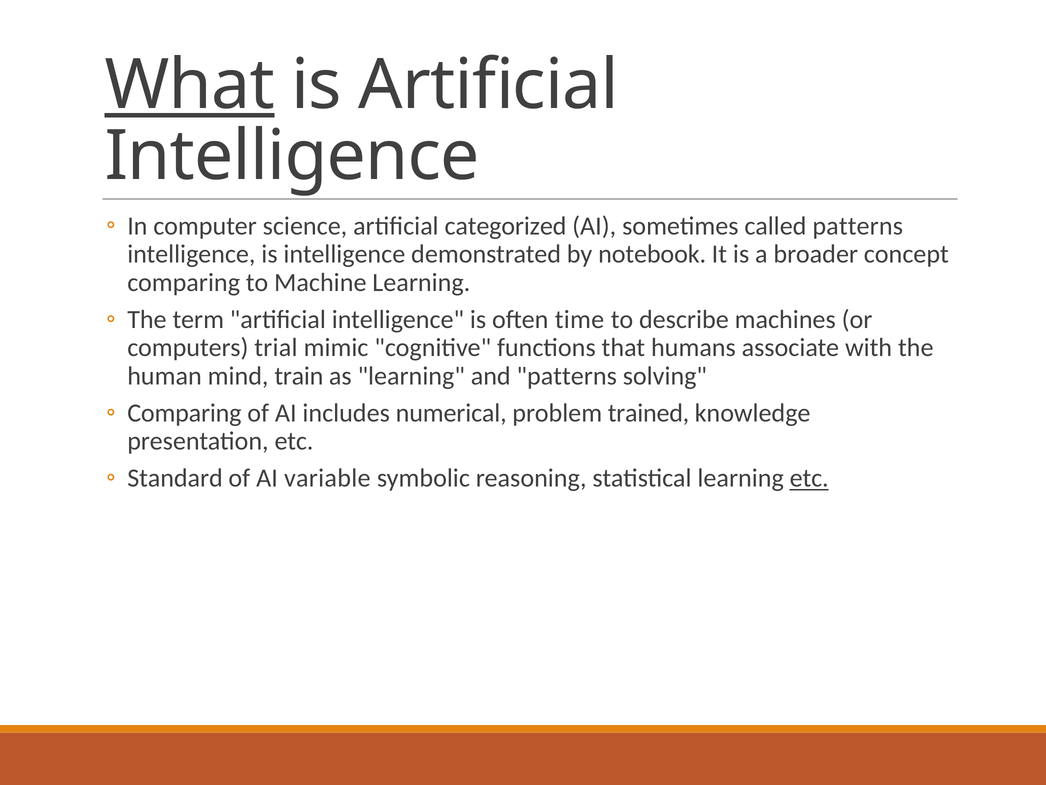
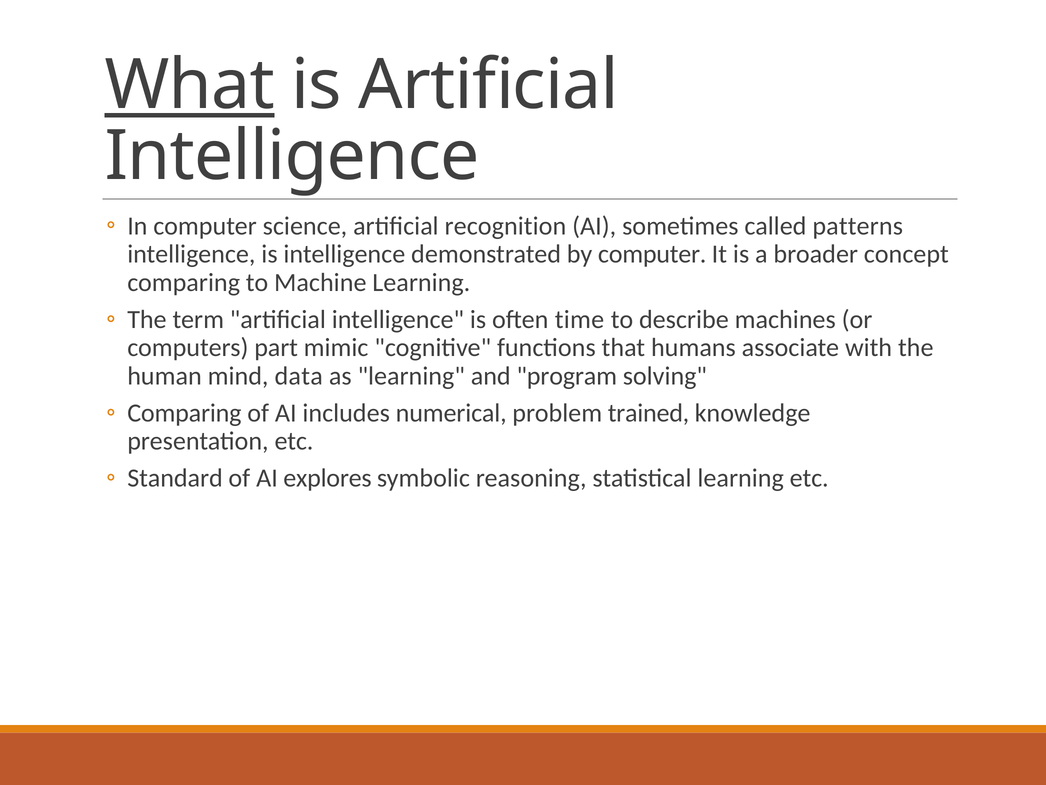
categorized: categorized -> recognition
by notebook: notebook -> computer
trial: trial -> part
train: train -> data
and patterns: patterns -> program
variable: variable -> explores
etc at (809, 478) underline: present -> none
